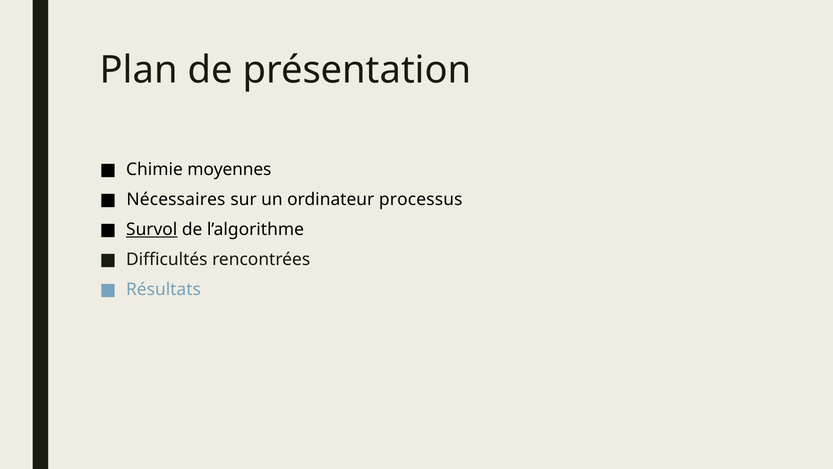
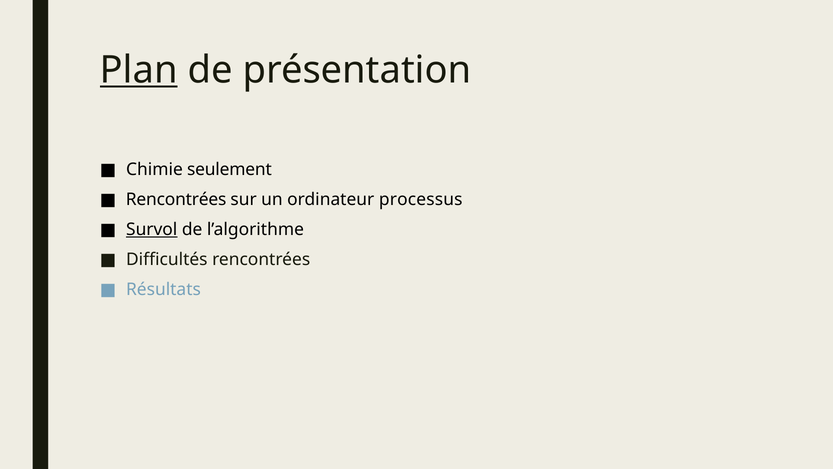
Plan underline: none -> present
moyennes: moyennes -> seulement
Nécessaires at (176, 199): Nécessaires -> Rencontrées
